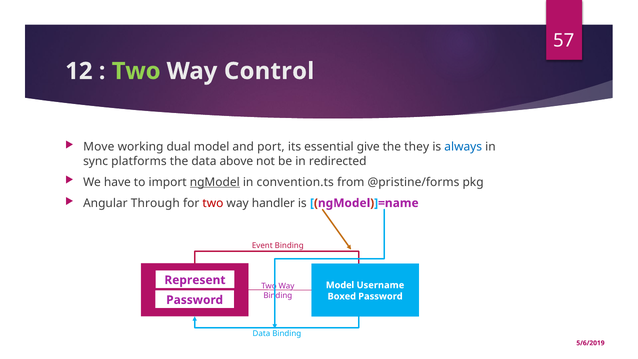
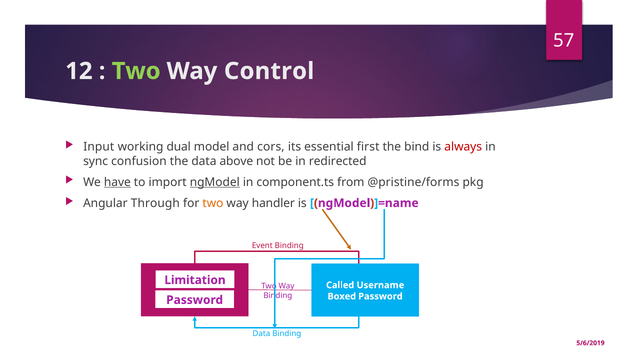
Move: Move -> Input
port: port -> cors
give: give -> first
they: they -> bind
always colour: blue -> red
platforms: platforms -> confusion
have underline: none -> present
convention.ts: convention.ts -> component.ts
two at (213, 203) colour: red -> orange
Represent: Represent -> Limitation
Model at (340, 285): Model -> Called
